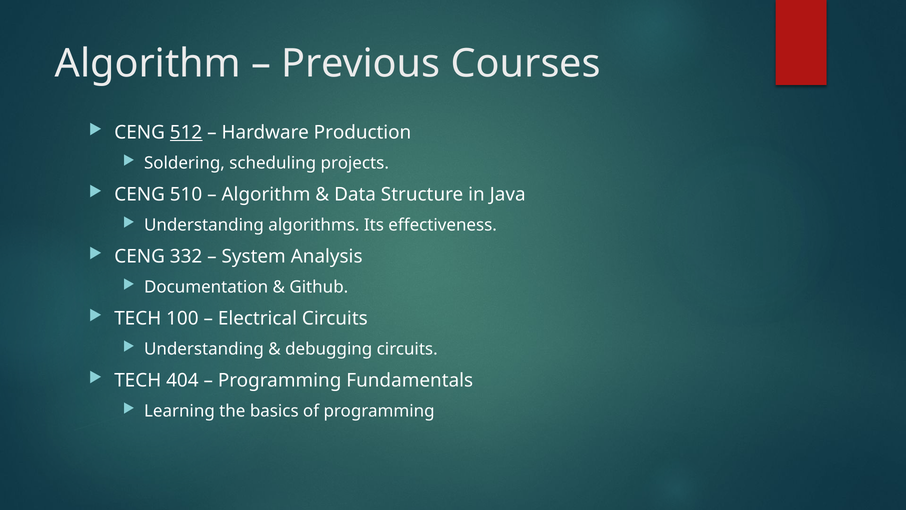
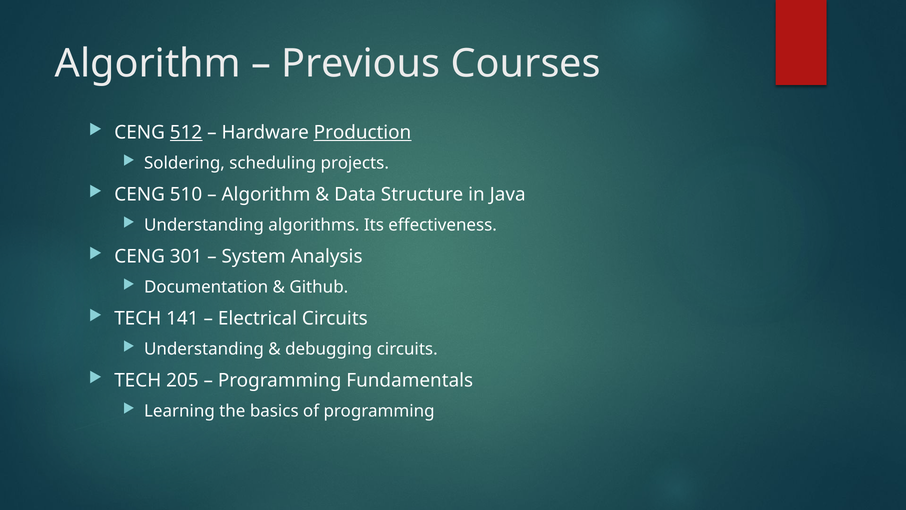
Production underline: none -> present
332: 332 -> 301
100: 100 -> 141
404: 404 -> 205
